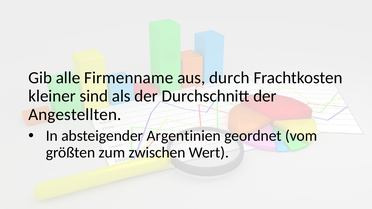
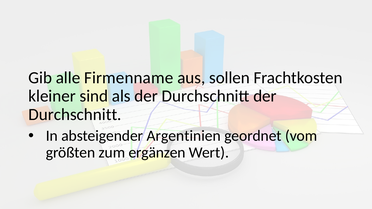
durch: durch -> sollen
Angestellten at (75, 115): Angestellten -> Durchschnitt
zwischen: zwischen -> ergänzen
